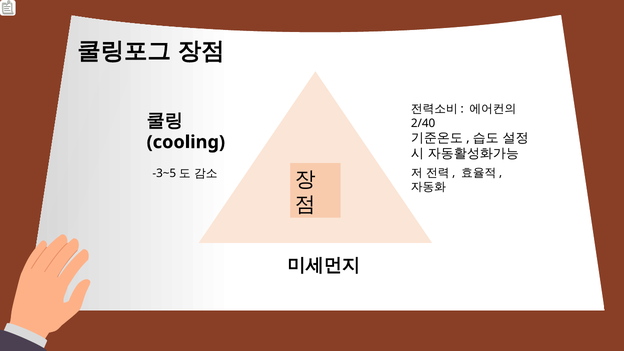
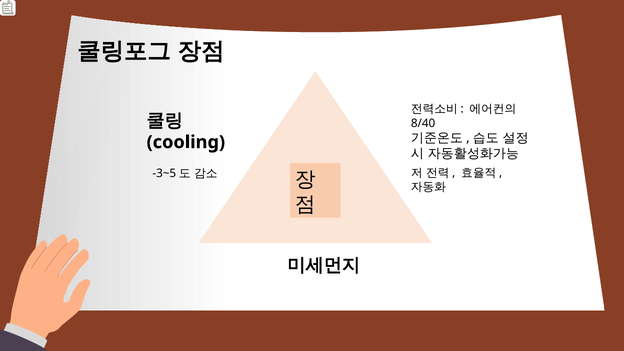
2/40: 2/40 -> 8/40
